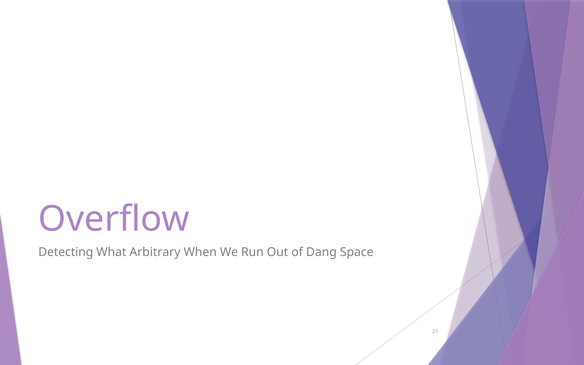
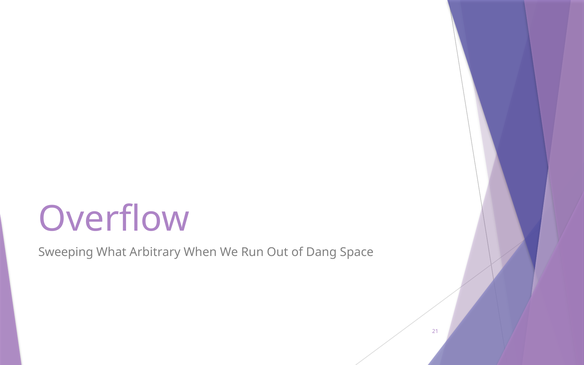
Detecting: Detecting -> Sweeping
